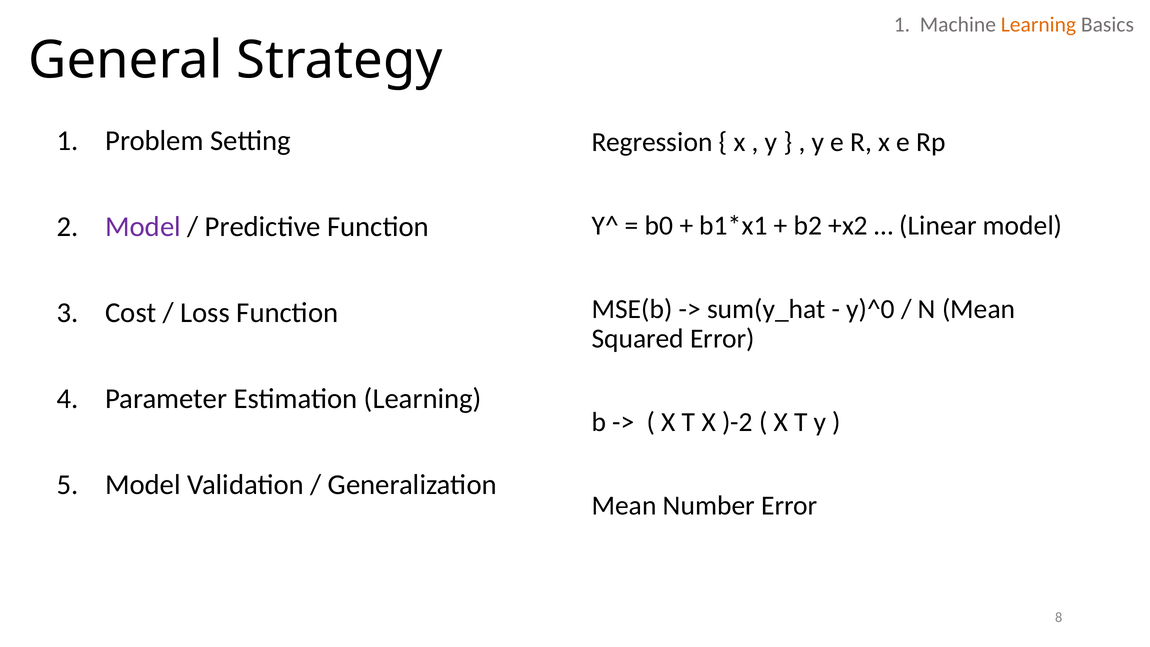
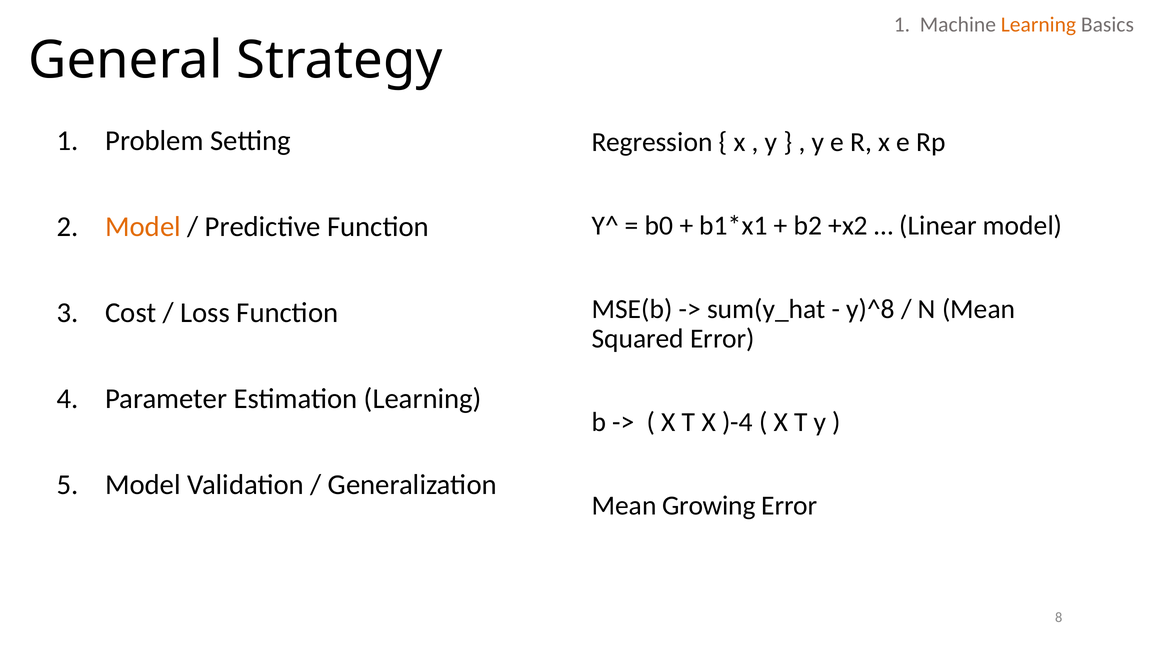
Model at (143, 227) colour: purple -> orange
y)^0: y)^0 -> y)^8
)-2: )-2 -> )-4
Number: Number -> Growing
